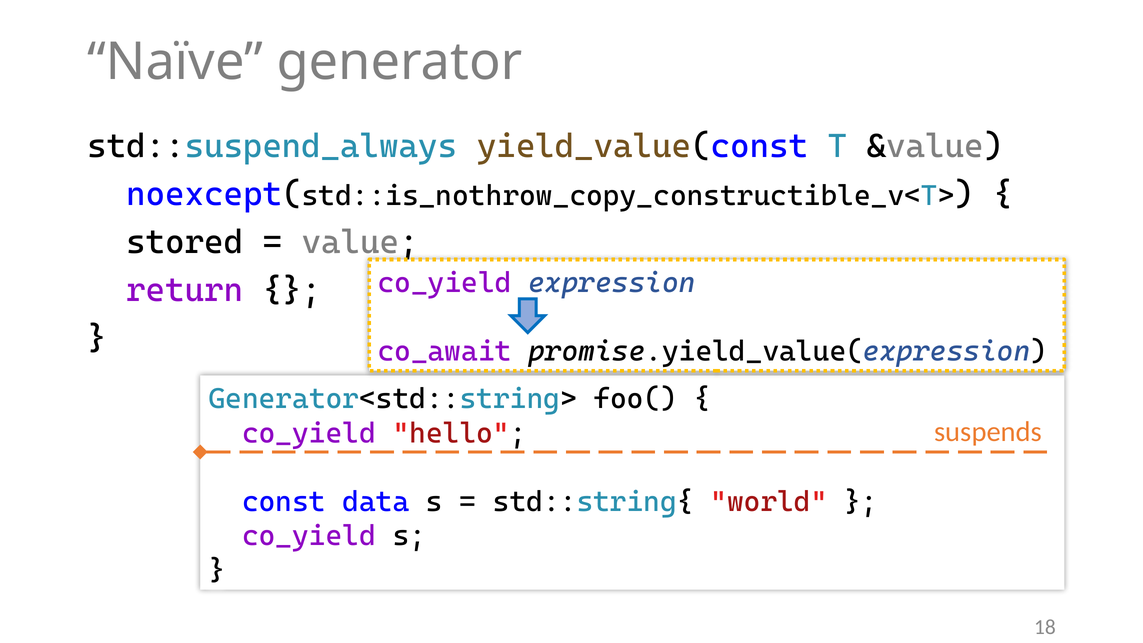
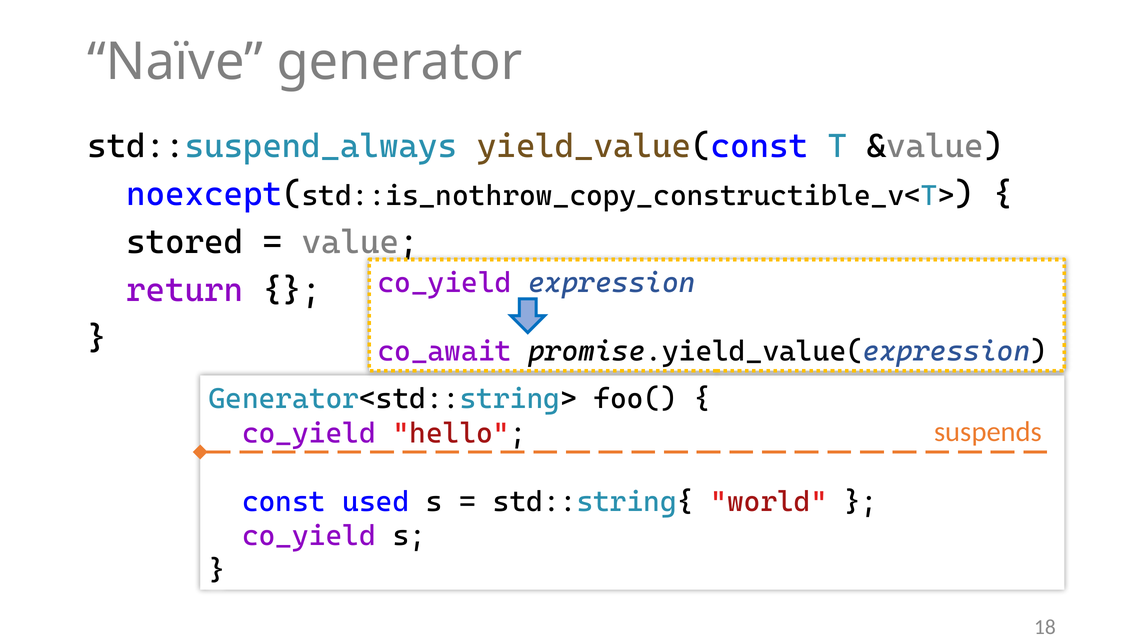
data: data -> used
